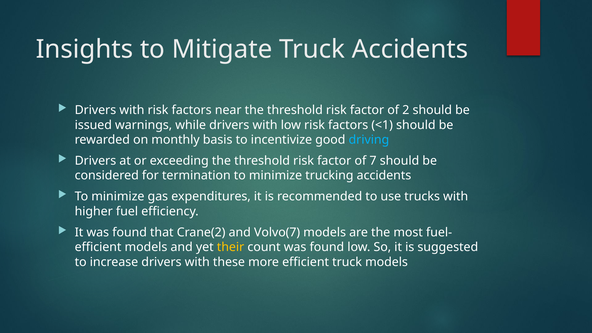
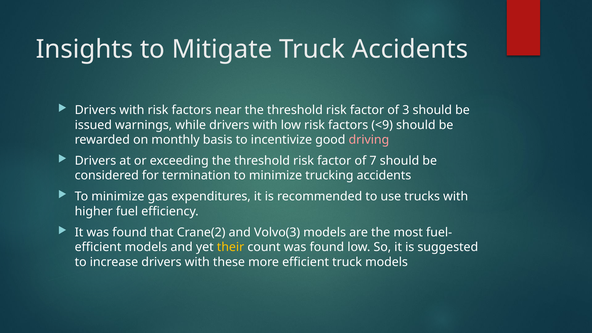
2: 2 -> 3
<1: <1 -> <9
driving colour: light blue -> pink
Volvo(7: Volvo(7 -> Volvo(3
